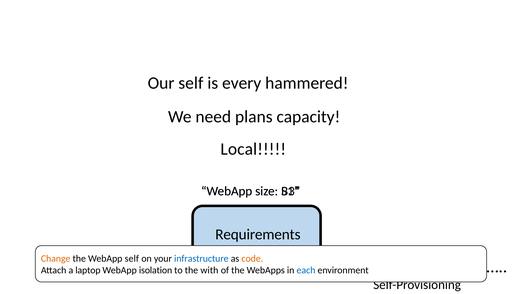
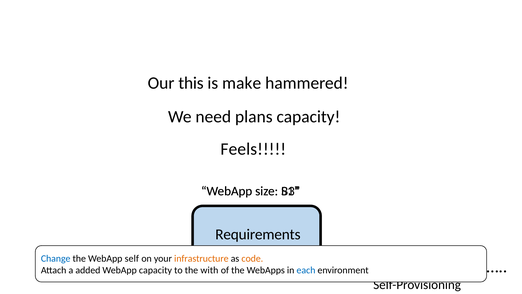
Our self: self -> this
every: every -> make
Local: Local -> Feels
Change colour: orange -> blue
infrastructure colour: blue -> orange
laptop: laptop -> added
WebApp isolation: isolation -> capacity
